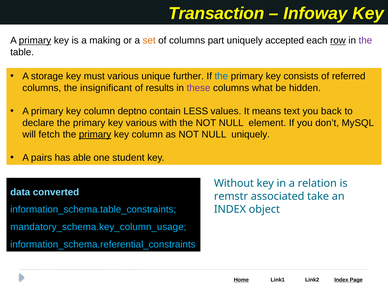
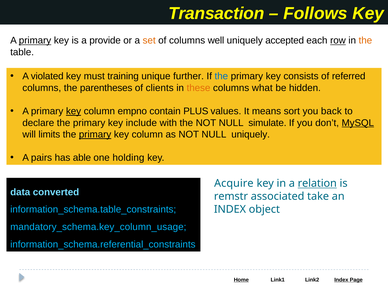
Infoway: Infoway -> Follows
making: making -> provide
part: part -> well
the at (365, 41) colour: purple -> orange
storage: storage -> violated
must various: various -> training
insignificant: insignificant -> parentheses
results: results -> clients
these colour: purple -> orange
key at (74, 111) underline: none -> present
deptno: deptno -> empno
LESS: LESS -> PLUS
text: text -> sort
key various: various -> include
element: element -> simulate
MySQL underline: none -> present
fetch: fetch -> limits
student: student -> holding
Without: Without -> Acquire
relation underline: none -> present
